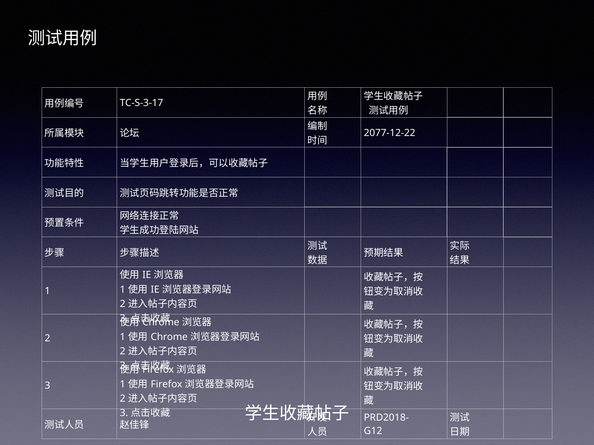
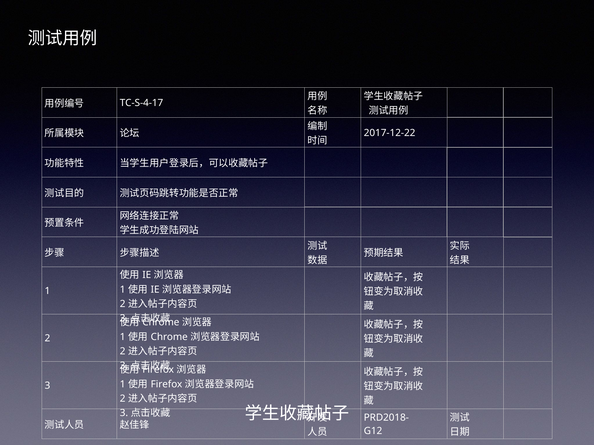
TC-S-3-17: TC-S-3-17 -> TC-S-4-17
2077-12-22: 2077-12-22 -> 2017-12-22
